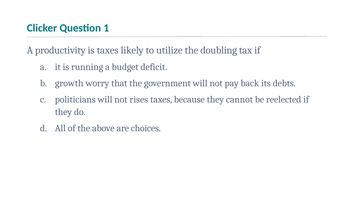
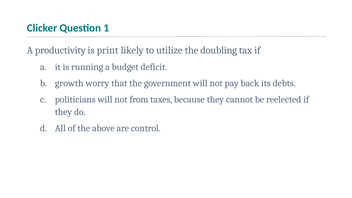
is taxes: taxes -> print
rises: rises -> from
choices: choices -> control
